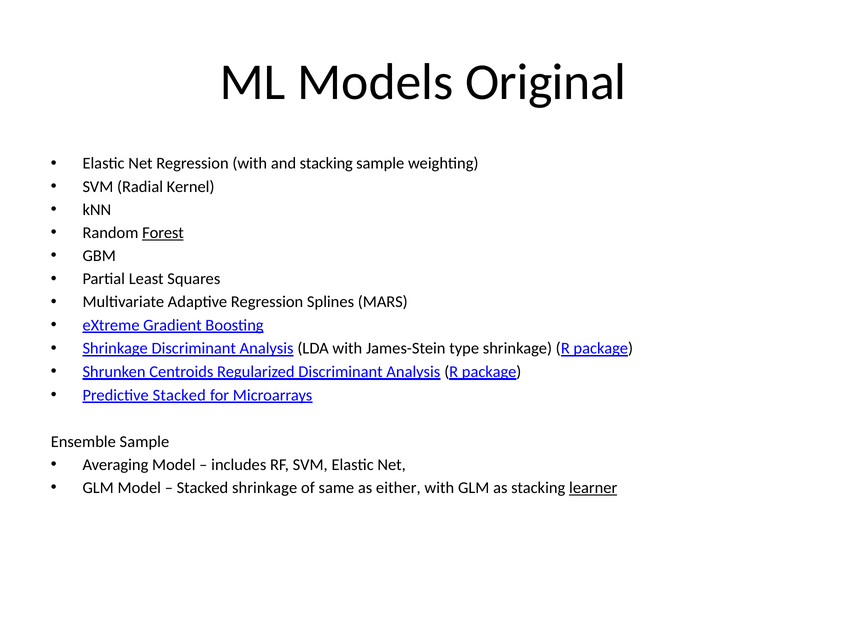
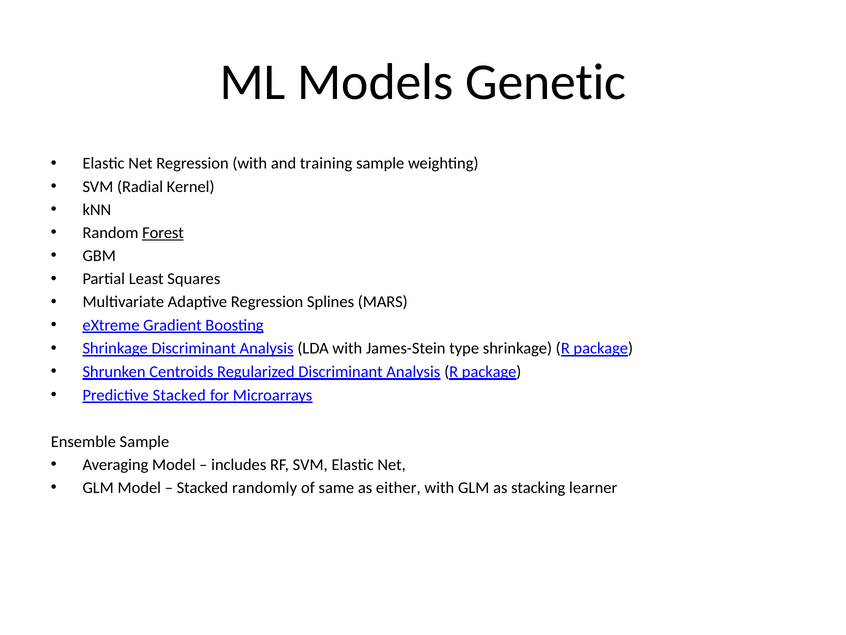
Original: Original -> Genetic
and stacking: stacking -> training
Stacked shrinkage: shrinkage -> randomly
learner underline: present -> none
